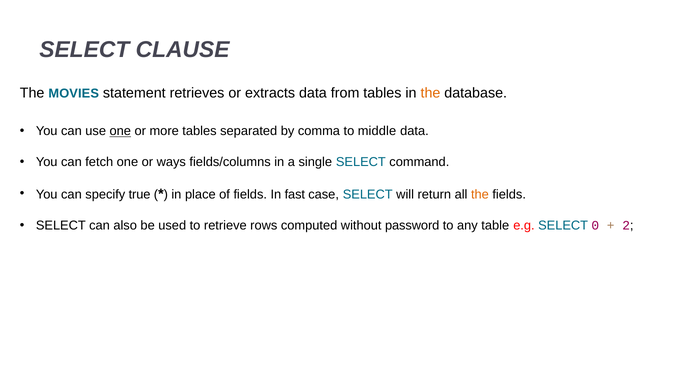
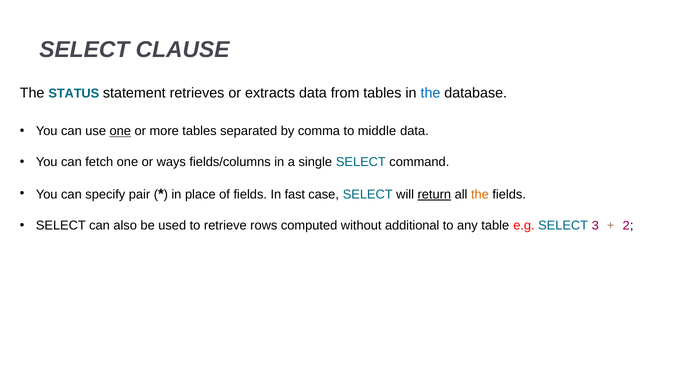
MOVIES: MOVIES -> STATUS
the at (430, 93) colour: orange -> blue
true: true -> pair
return underline: none -> present
password: password -> additional
0: 0 -> 3
